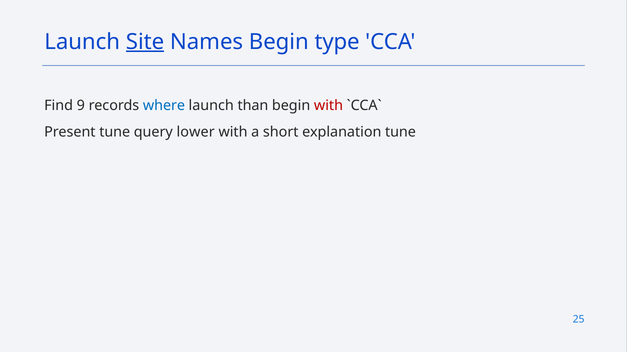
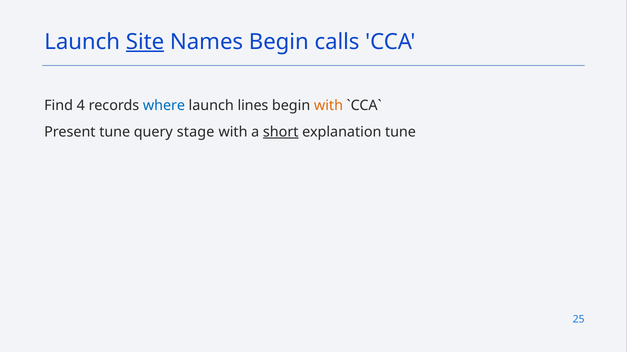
type: type -> calls
9: 9 -> 4
than: than -> lines
with at (329, 106) colour: red -> orange
lower: lower -> stage
short underline: none -> present
